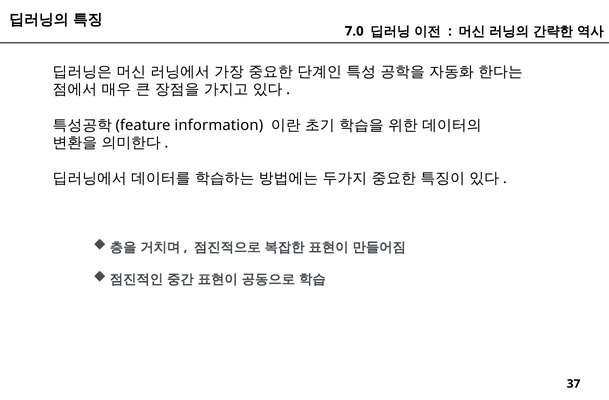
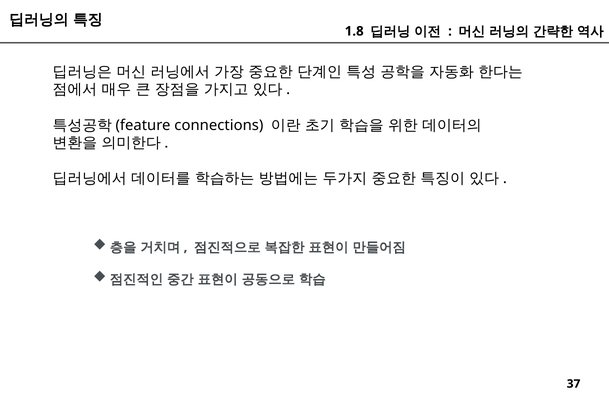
7.0: 7.0 -> 1.8
information: information -> connections
